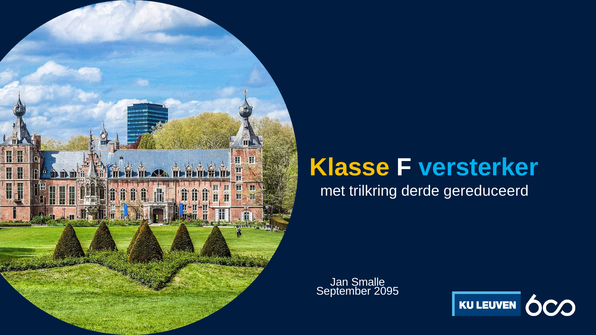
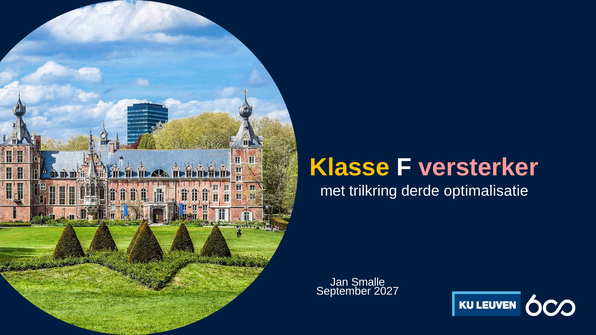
versterker colour: light blue -> pink
gereduceerd: gereduceerd -> optimalisatie
2095: 2095 -> 2027
